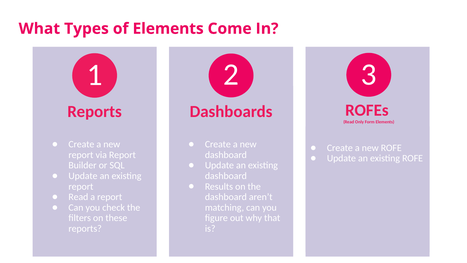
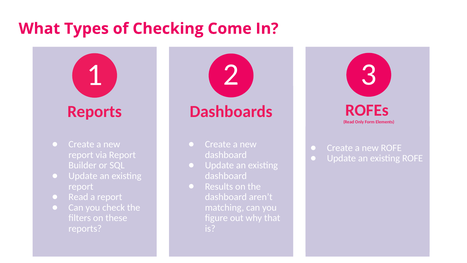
of Elements: Elements -> Checking
